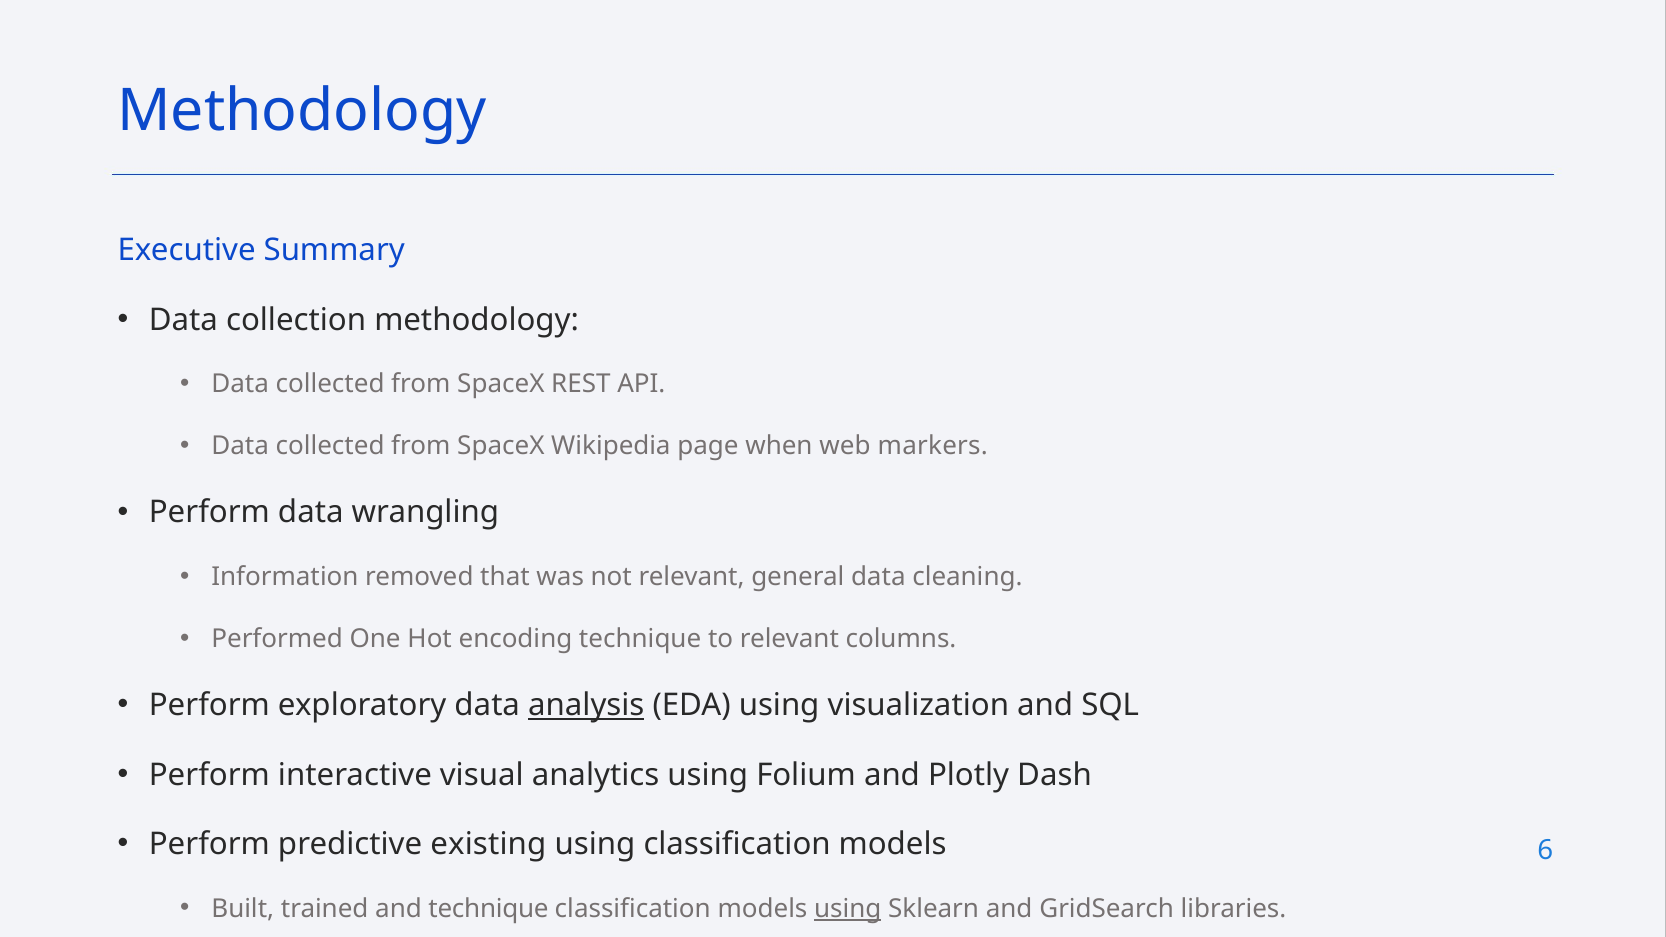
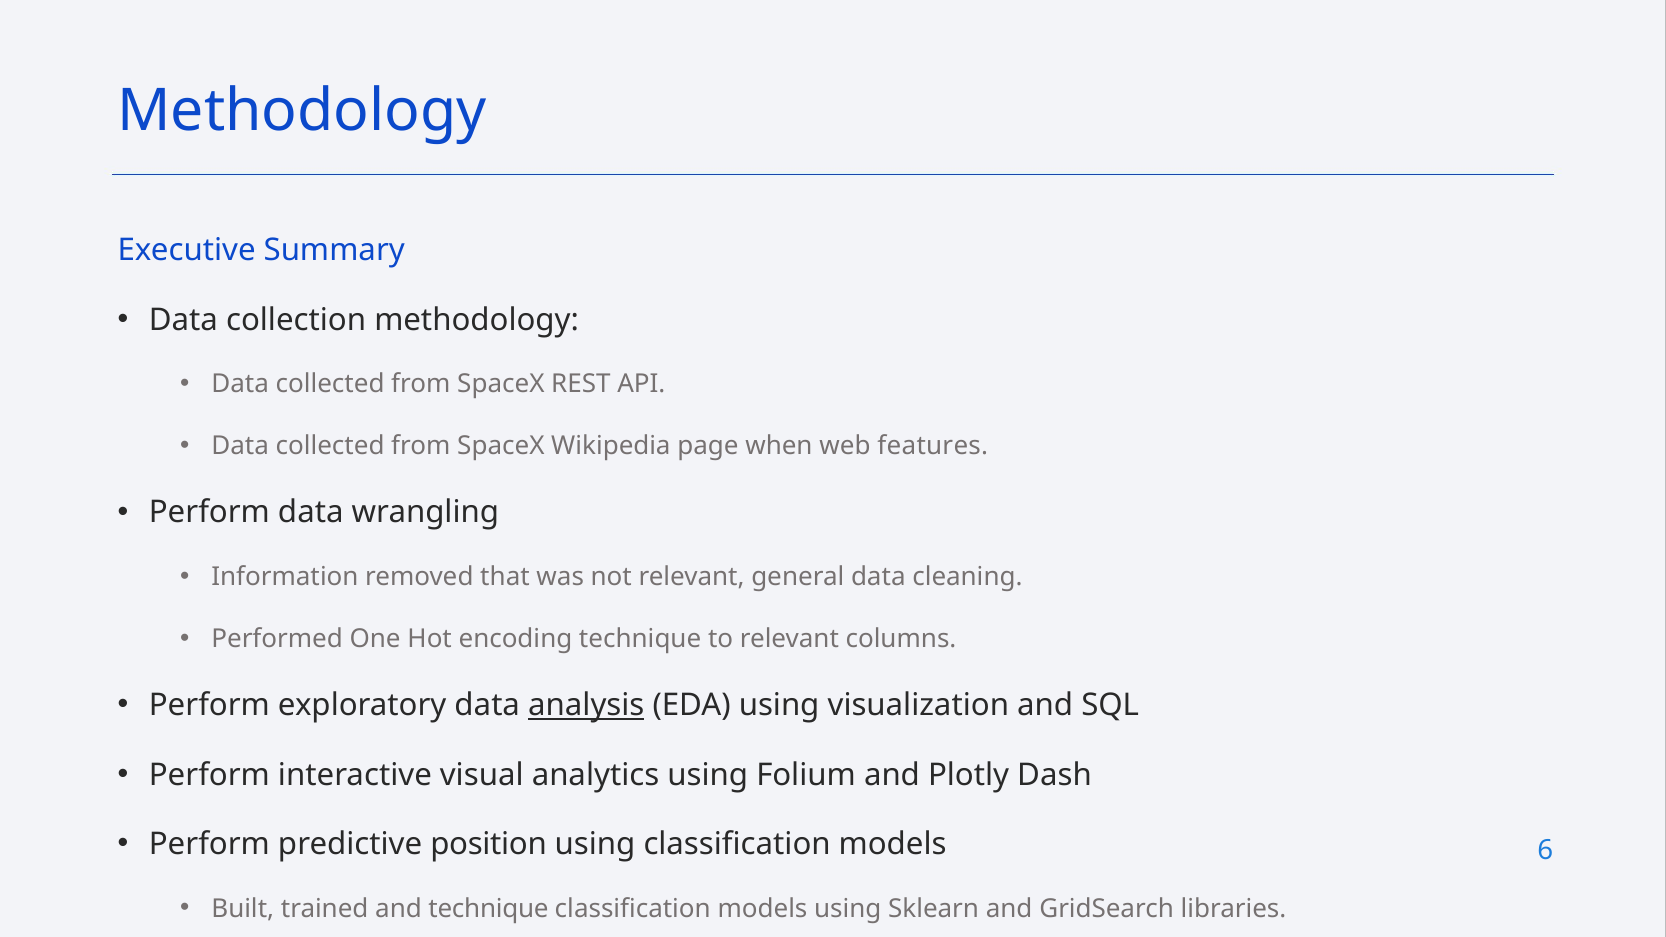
markers: markers -> features
existing: existing -> position
using at (848, 909) underline: present -> none
